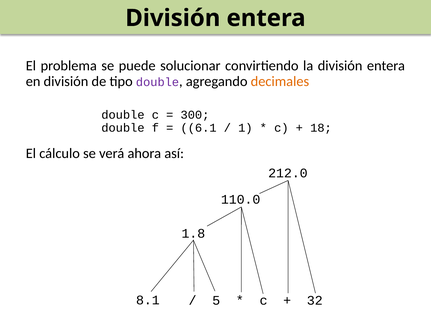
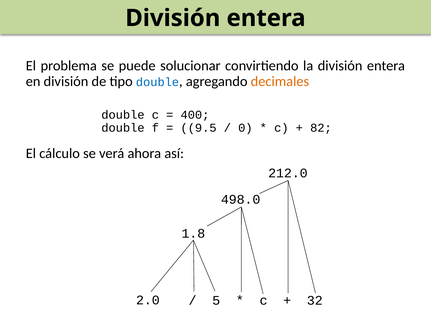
double at (157, 82) colour: purple -> blue
300: 300 -> 400
6.1: 6.1 -> 9.5
1: 1 -> 0
18: 18 -> 82
110.0: 110.0 -> 498.0
8.1: 8.1 -> 2.0
